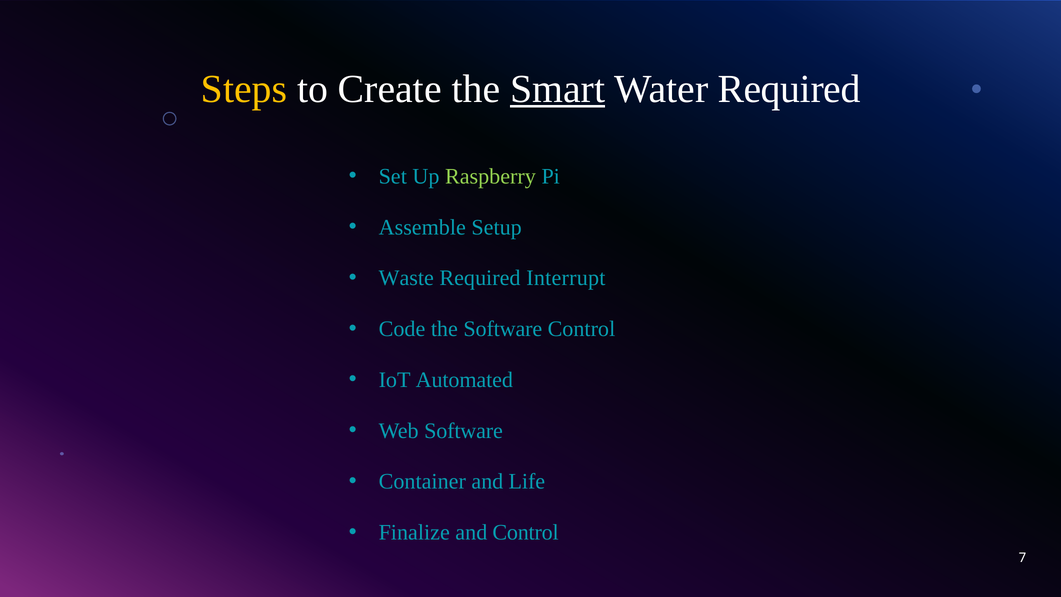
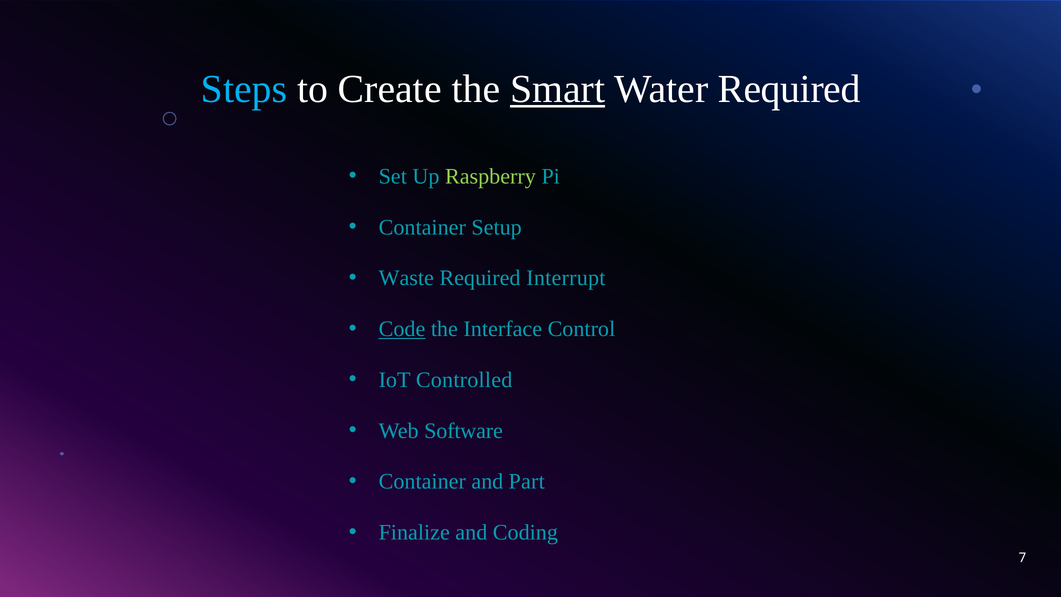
Steps colour: yellow -> light blue
Assemble at (422, 227): Assemble -> Container
Code underline: none -> present
the Software: Software -> Interface
Automated: Automated -> Controlled
Life: Life -> Part
and Control: Control -> Coding
